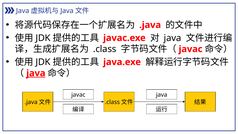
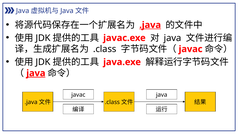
.java underline: none -> present
